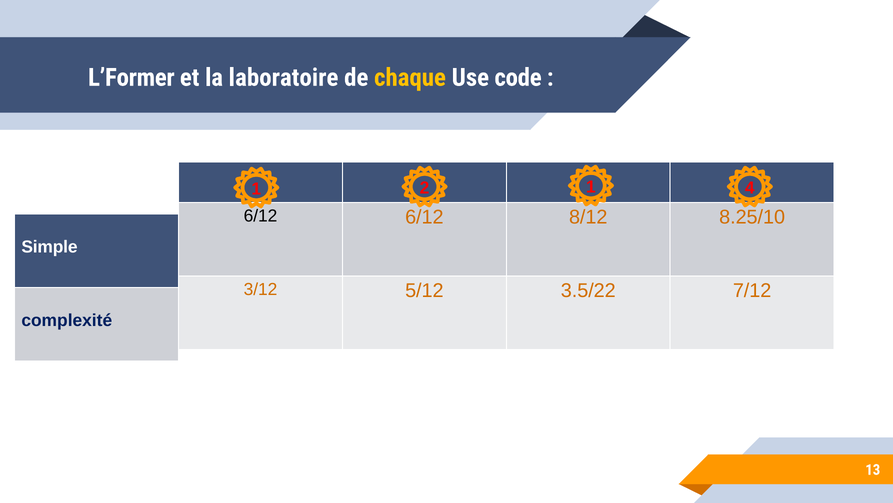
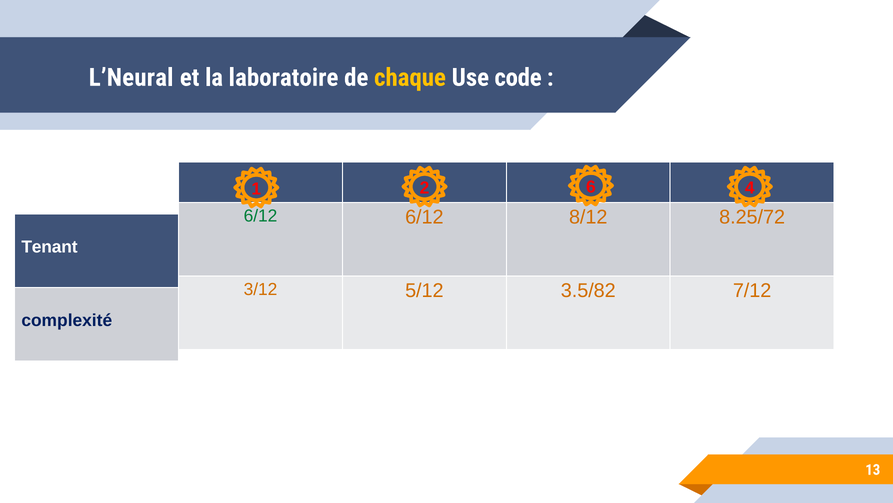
L’Former: L’Former -> L’Neural
1 1: 1 -> 6
6/12 at (261, 216) colour: black -> green
8.25/10: 8.25/10 -> 8.25/72
Simple: Simple -> Tenant
3.5/22: 3.5/22 -> 3.5/82
